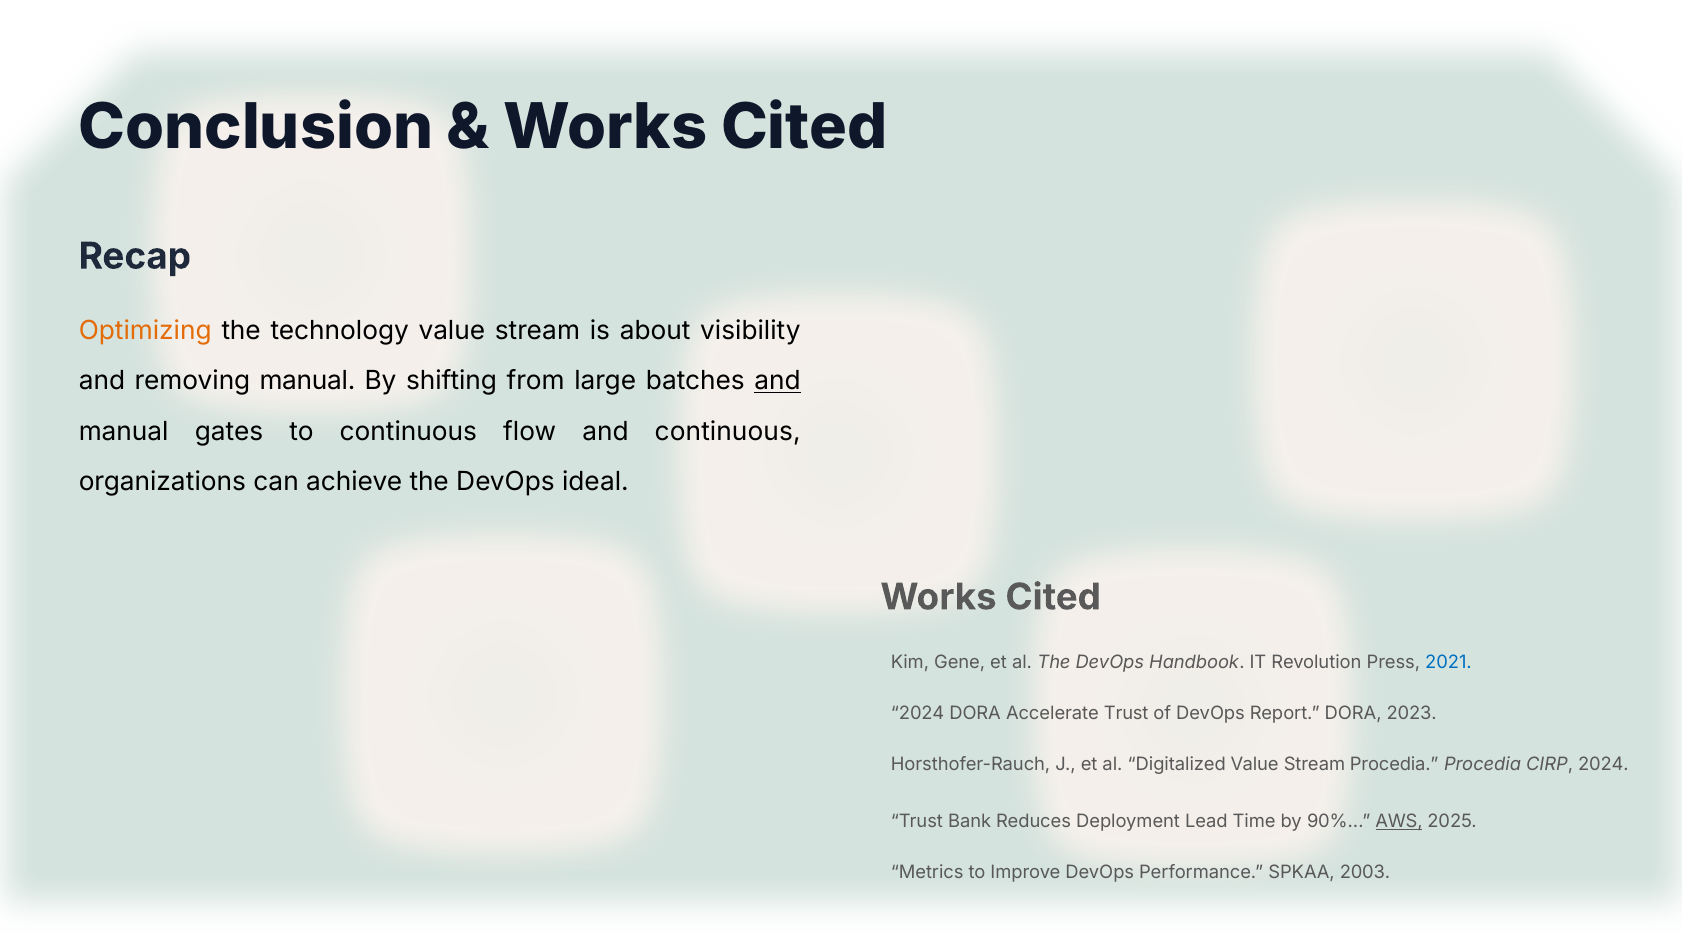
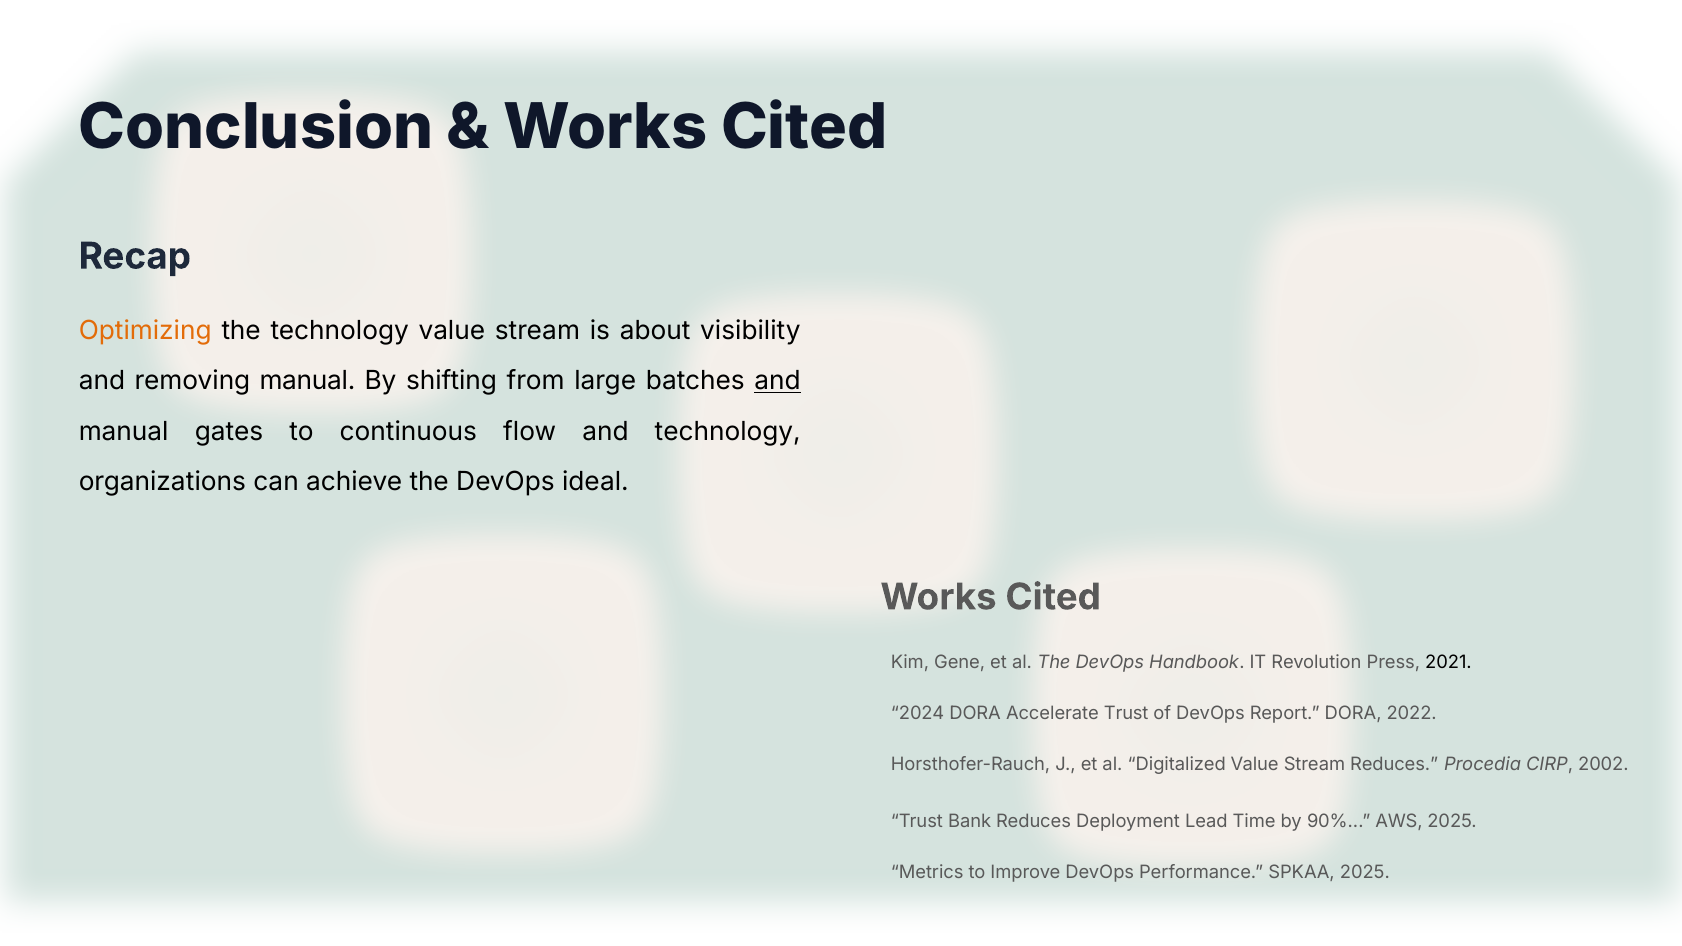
and continuous: continuous -> technology
2021 colour: blue -> black
2023: 2023 -> 2022
Stream Procedia: Procedia -> Reduces
CIRP 2024: 2024 -> 2002
AWS underline: present -> none
SPKAA 2003: 2003 -> 2025
